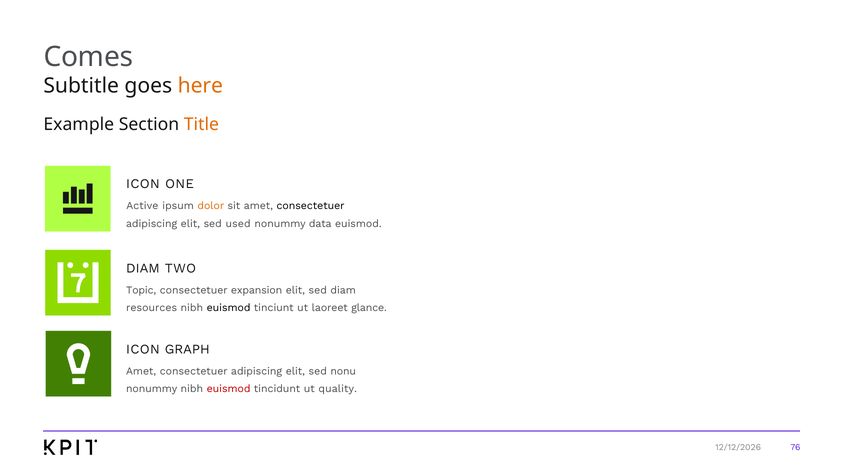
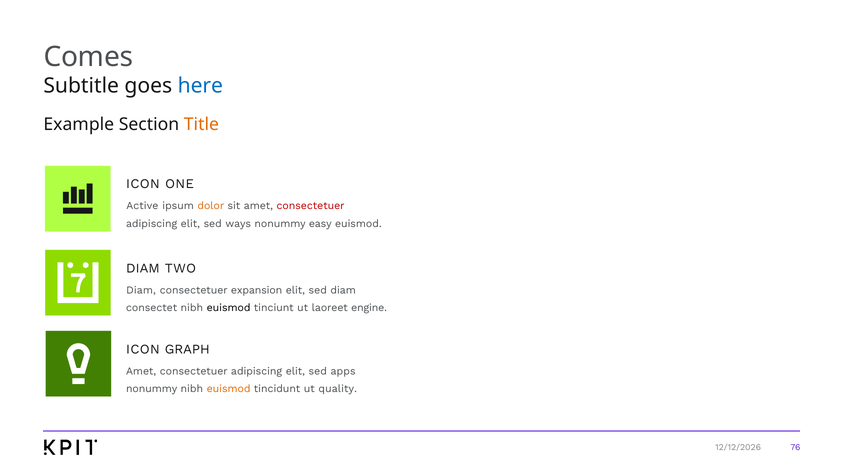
here colour: orange -> blue
consectetuer at (311, 206) colour: black -> red
used: used -> ways
data: data -> easy
Topic at (141, 290): Topic -> Diam
resources: resources -> consectet
glance: glance -> engine
nonu: nonu -> apps
euismod at (229, 389) colour: red -> orange
